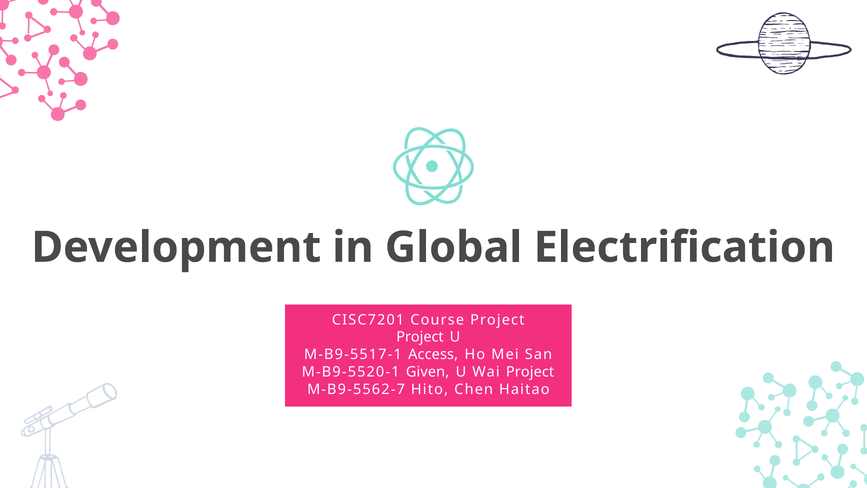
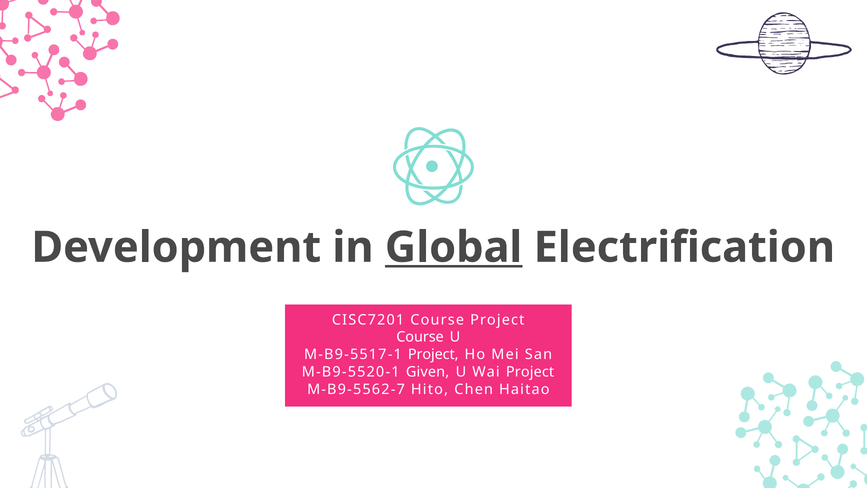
Global underline: none -> present
Project at (420, 337): Project -> Course
M-B9-5517-1 Access: Access -> Project
